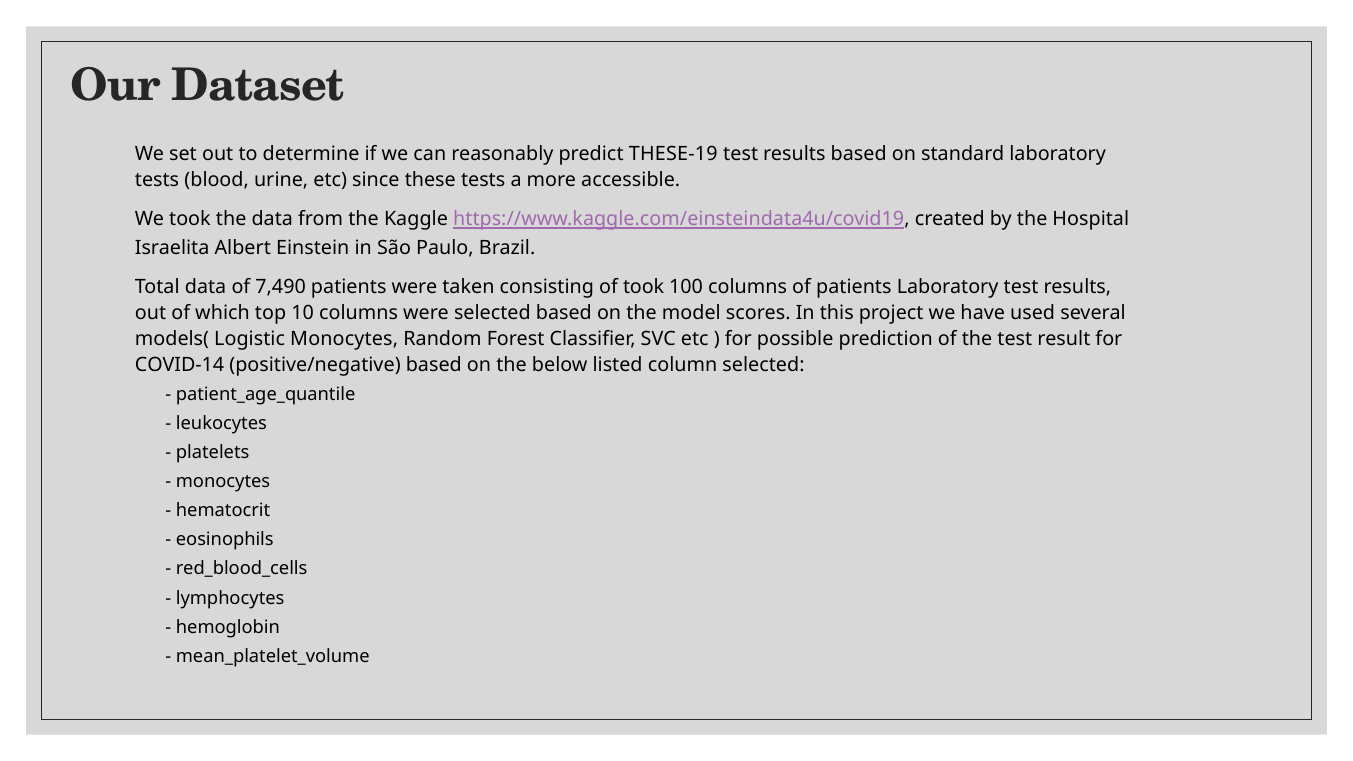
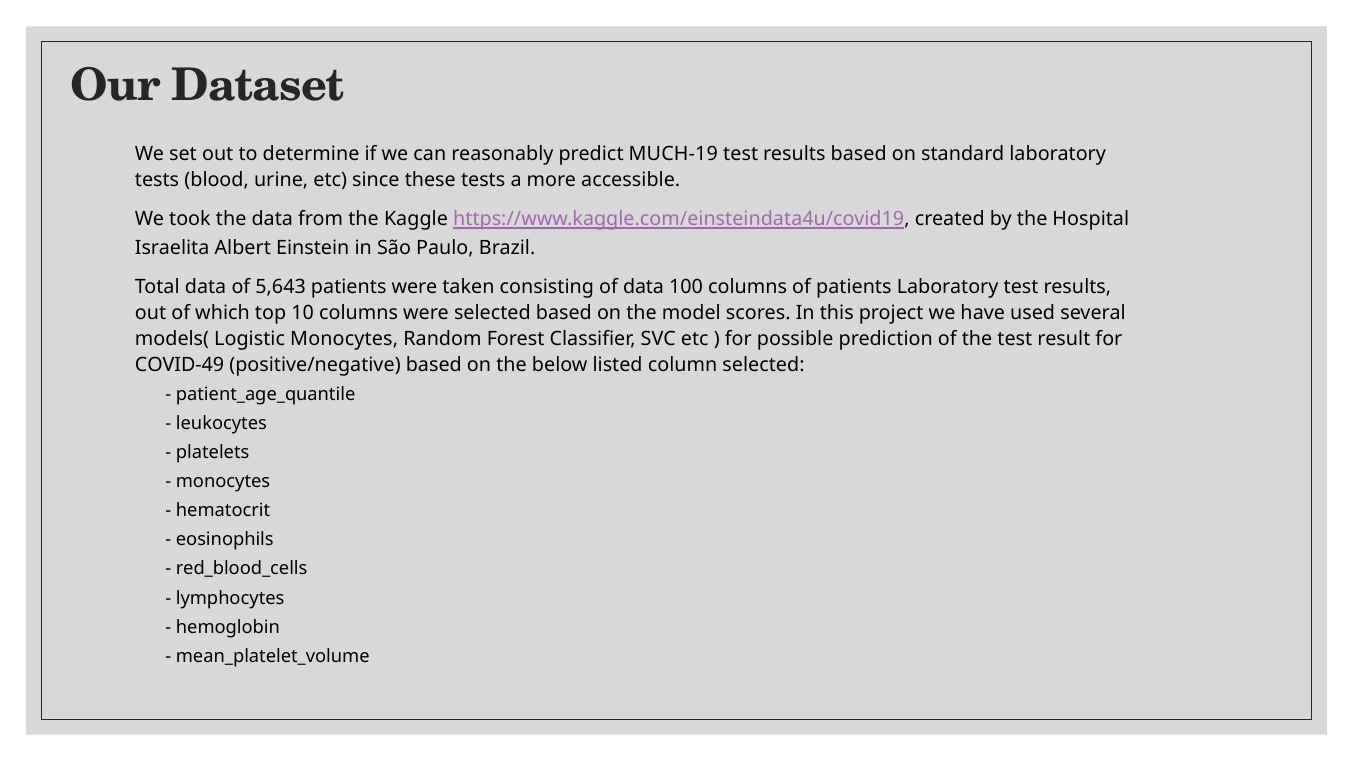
THESE-19: THESE-19 -> MUCH-19
7,490: 7,490 -> 5,643
of took: took -> data
COVID-14: COVID-14 -> COVID-49
